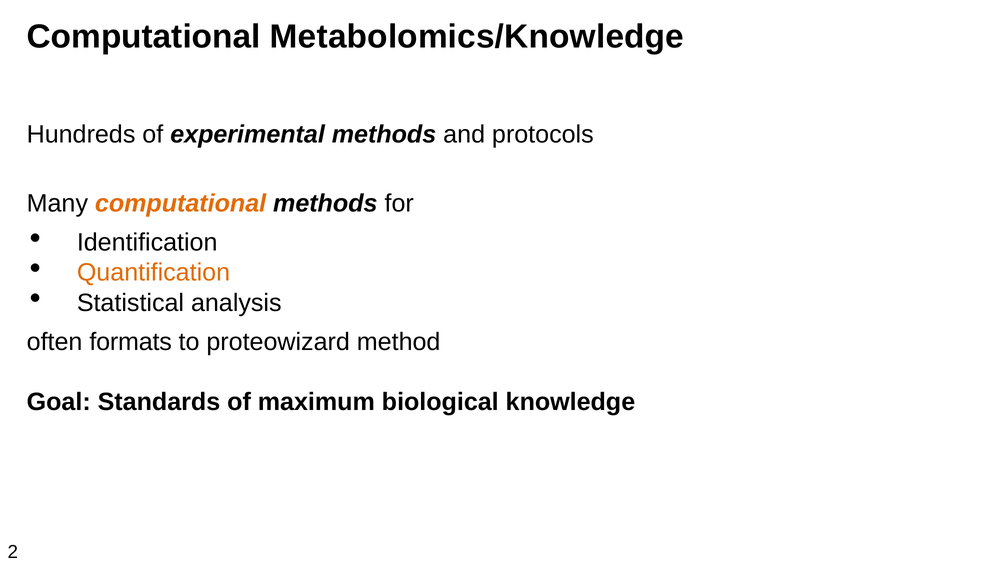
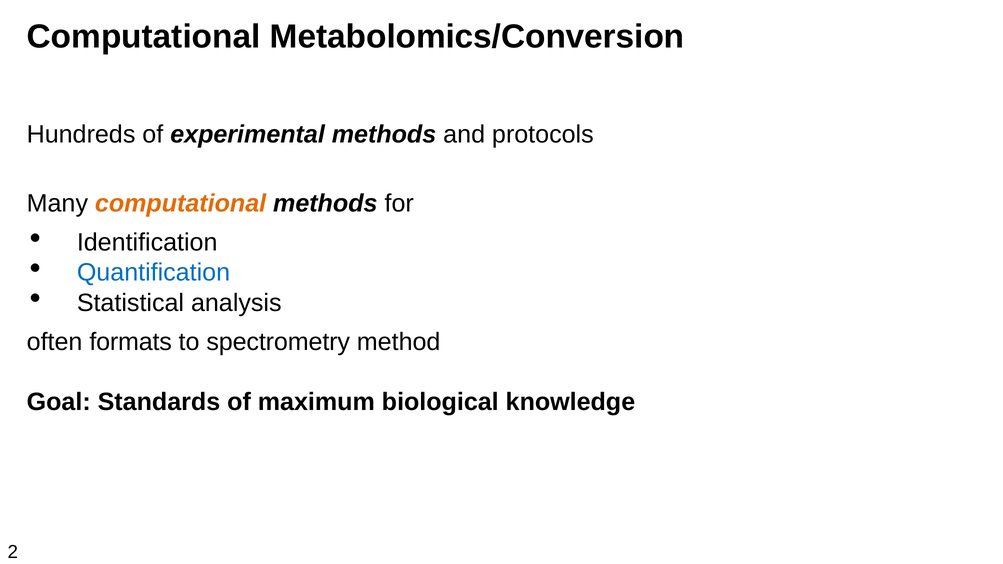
Metabolomics/Knowledge: Metabolomics/Knowledge -> Metabolomics/Conversion
Quantification colour: orange -> blue
proteowizard: proteowizard -> spectrometry
